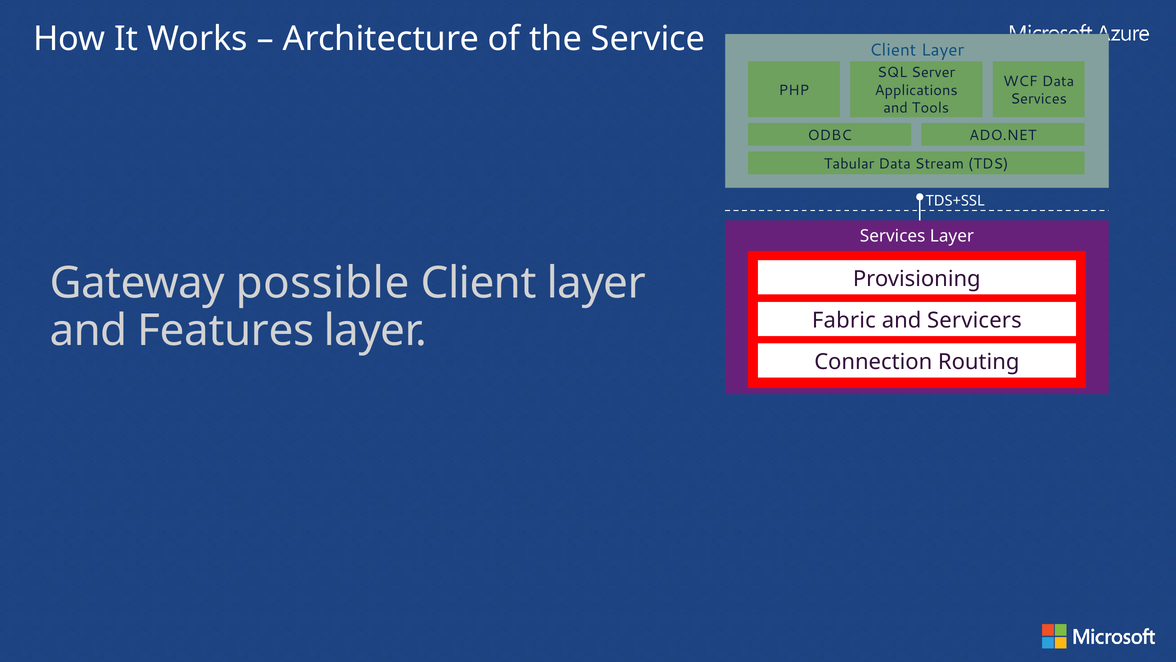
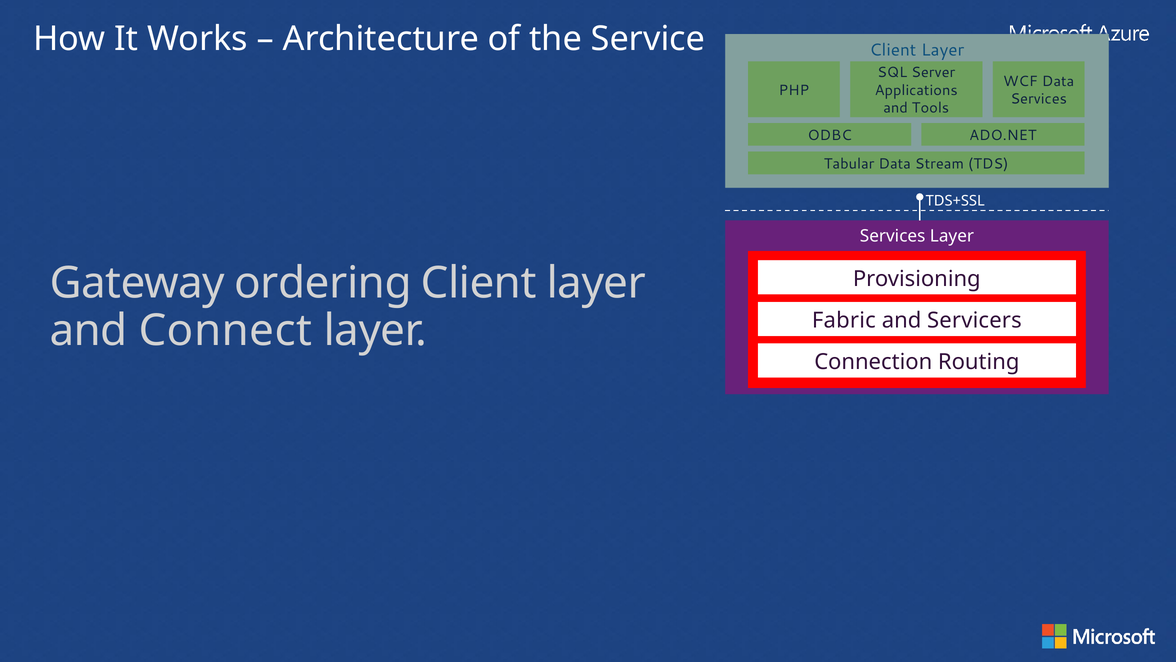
possible: possible -> ordering
Features: Features -> Connect
